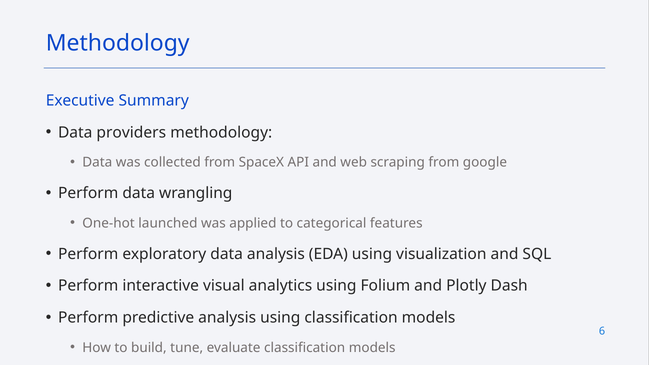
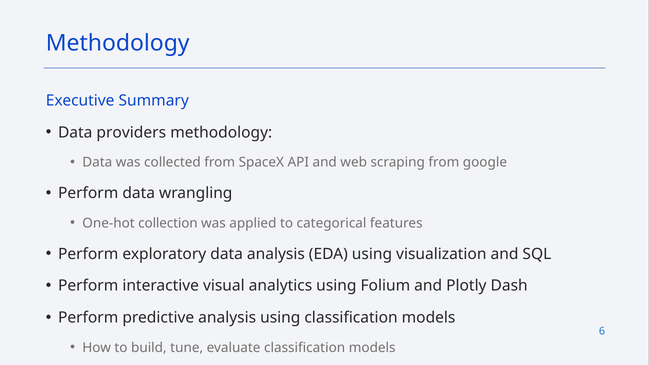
launched: launched -> collection
